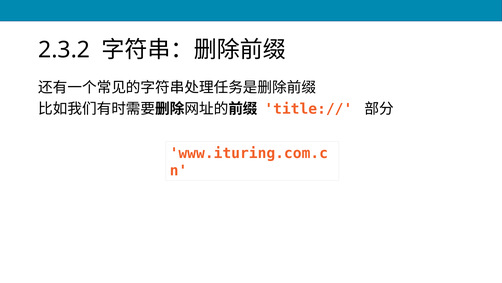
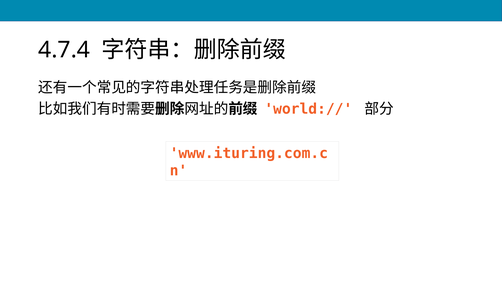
2.3.2: 2.3.2 -> 4.7.4
title://: title:// -> world://
